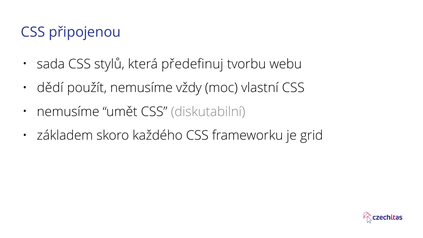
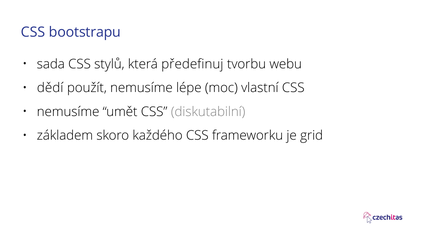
připojenou: připojenou -> bootstrapu
vždy: vždy -> lépe
